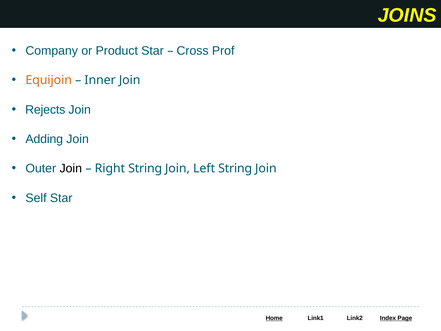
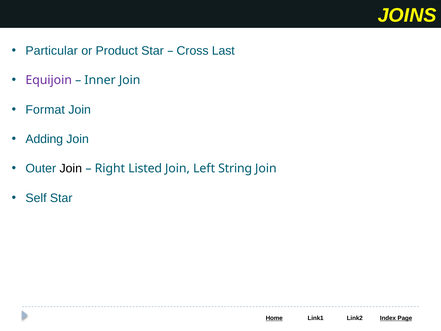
Company: Company -> Particular
Prof: Prof -> Last
Equijoin colour: orange -> purple
Rejects: Rejects -> Format
Right String: String -> Listed
